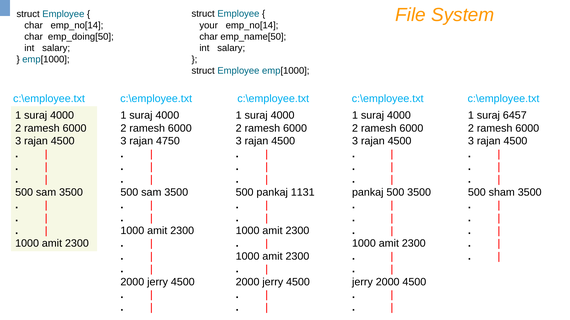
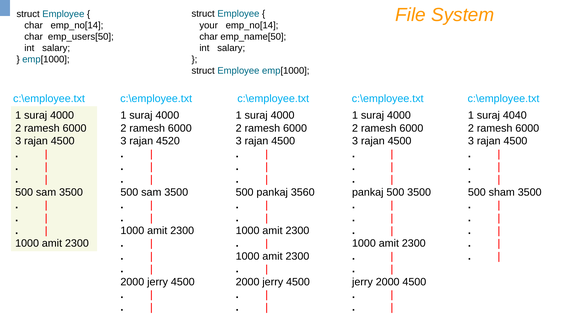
emp_doing[50: emp_doing[50 -> emp_users[50
6457: 6457 -> 4040
4750: 4750 -> 4520
1131: 1131 -> 3560
